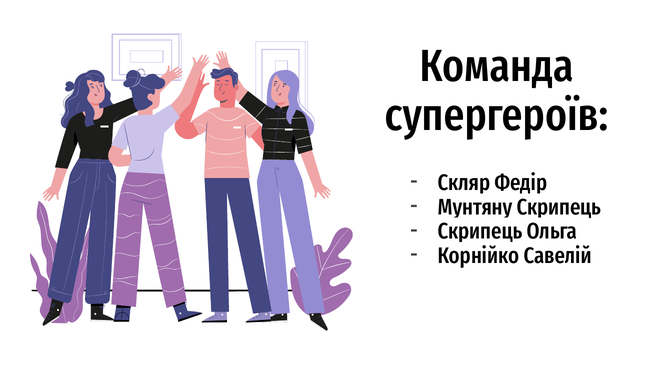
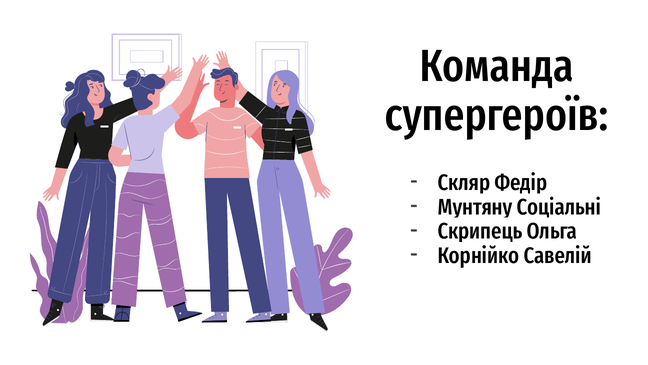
Скрипець at (559, 207): Скрипець -> Соціальні
